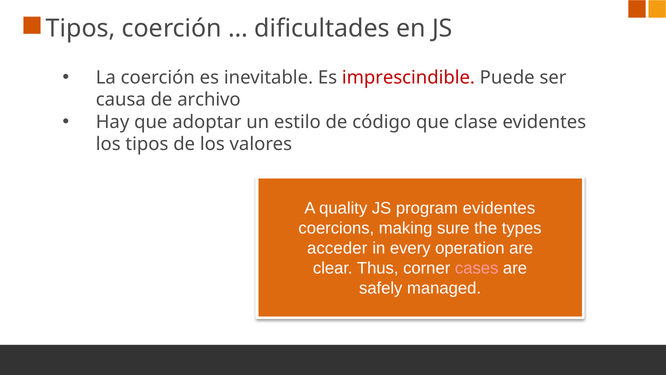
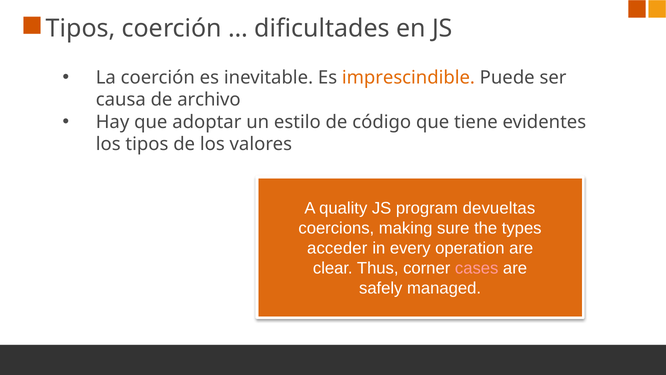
imprescindible colour: red -> orange
clase: clase -> tiene
program evidentes: evidentes -> devueltas
